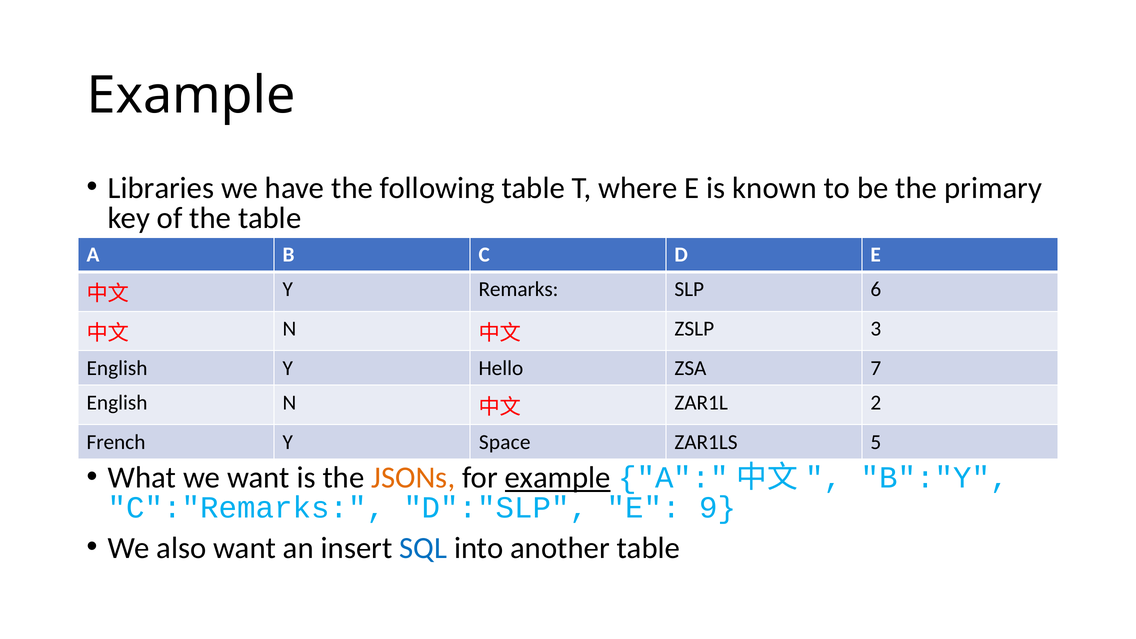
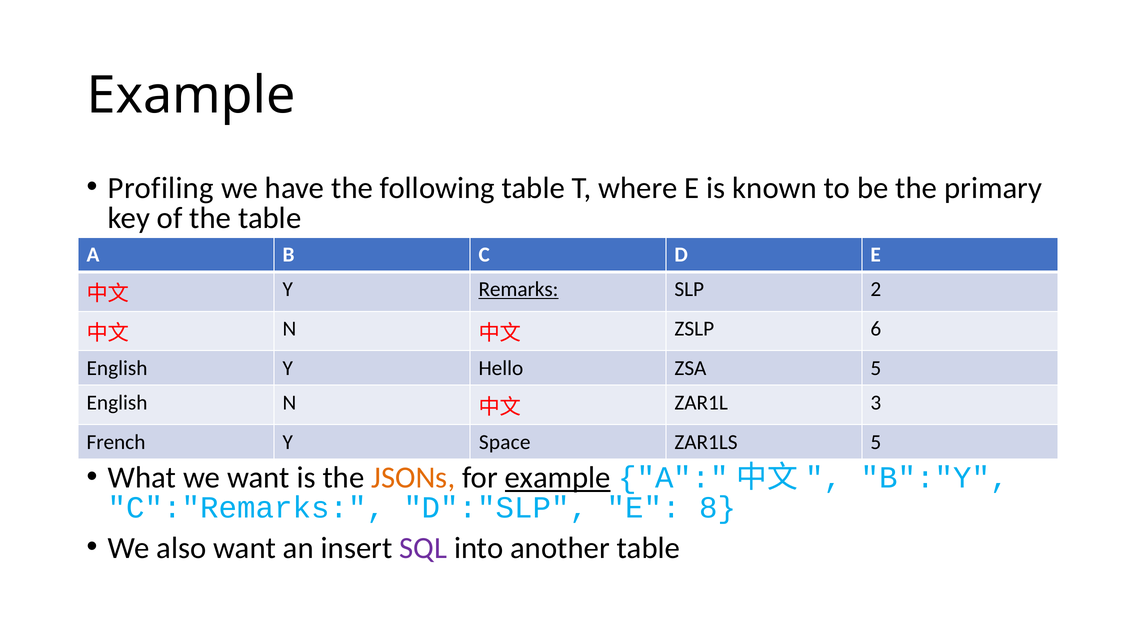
Libraries: Libraries -> Profiling
Remarks underline: none -> present
6: 6 -> 2
3: 3 -> 6
ZSA 7: 7 -> 5
2: 2 -> 3
9: 9 -> 8
SQL colour: blue -> purple
